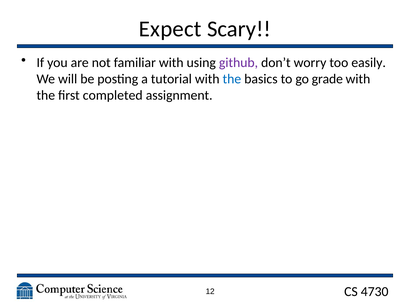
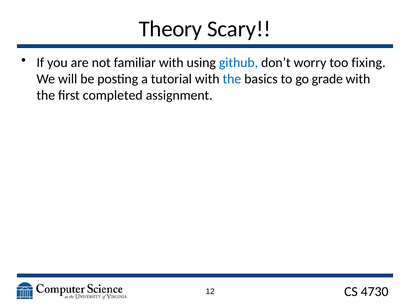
Expect: Expect -> Theory
github colour: purple -> blue
easily: easily -> fixing
